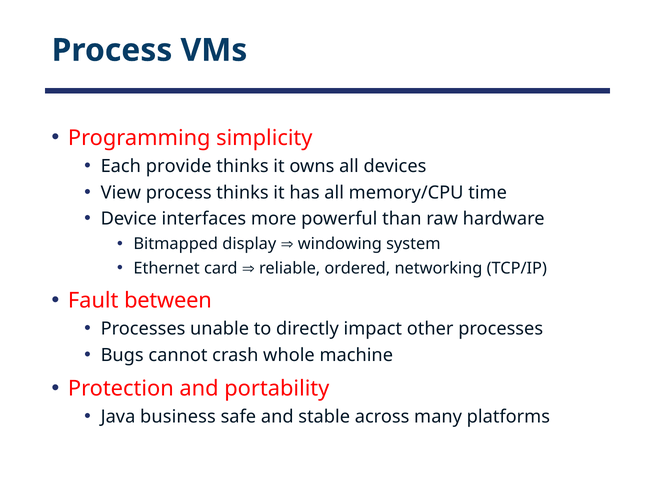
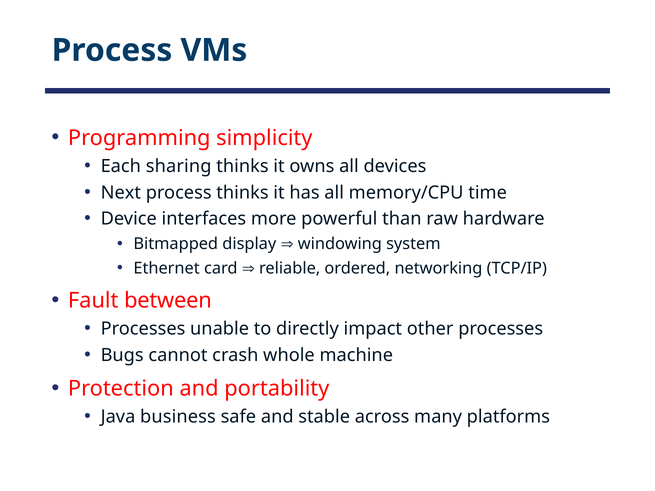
provide: provide -> sharing
View: View -> Next
